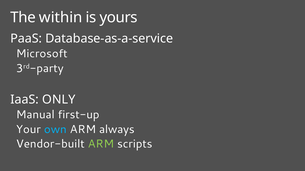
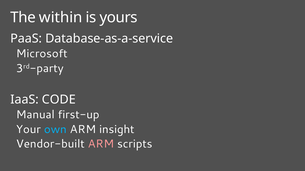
ONLY: ONLY -> CODE
always: always -> insight
ARM at (101, 144) colour: light green -> pink
